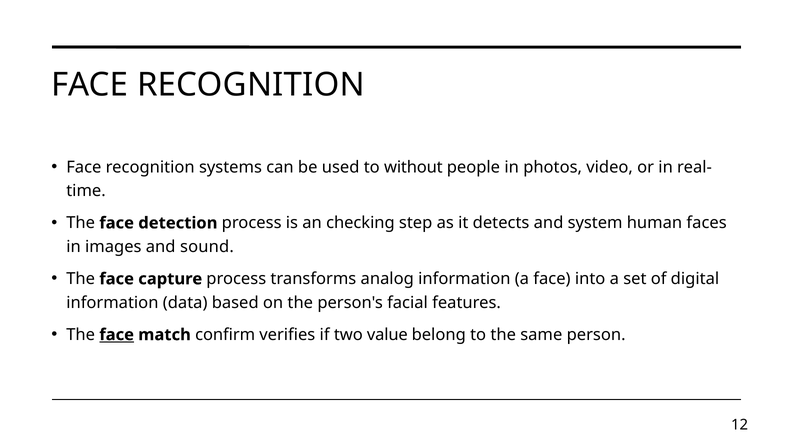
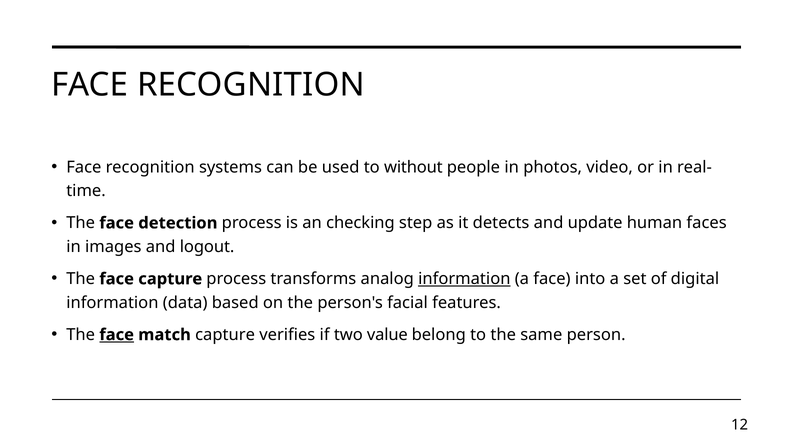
system: system -> update
sound: sound -> logout
information at (464, 279) underline: none -> present
match confirm: confirm -> capture
